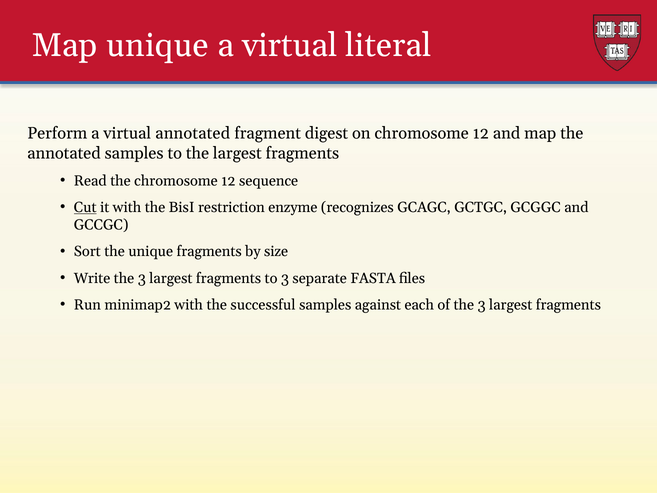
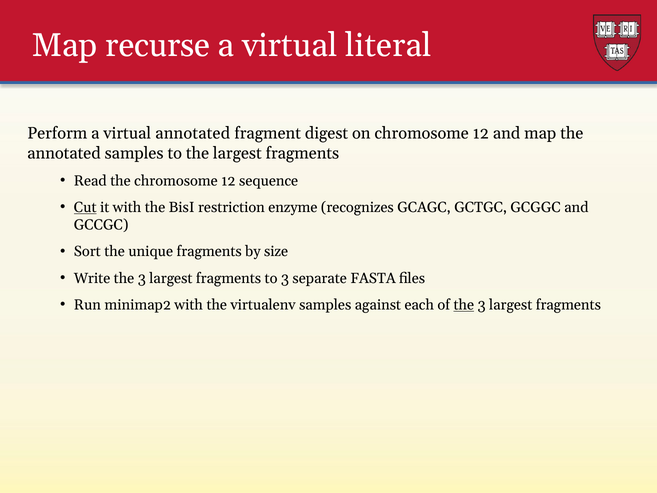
Map unique: unique -> recurse
successful: successful -> virtualenv
the at (464, 305) underline: none -> present
